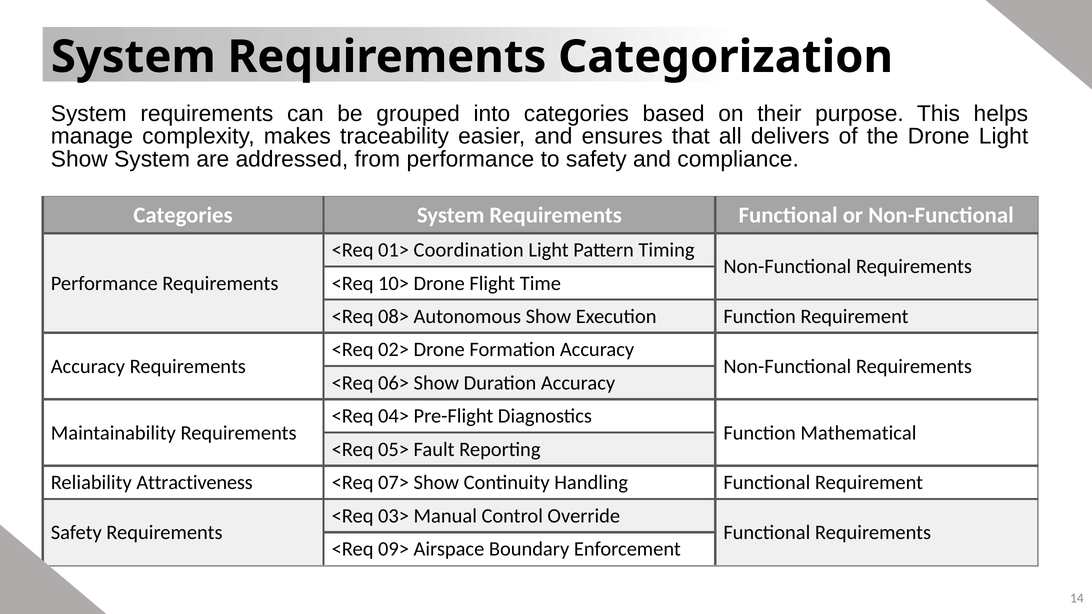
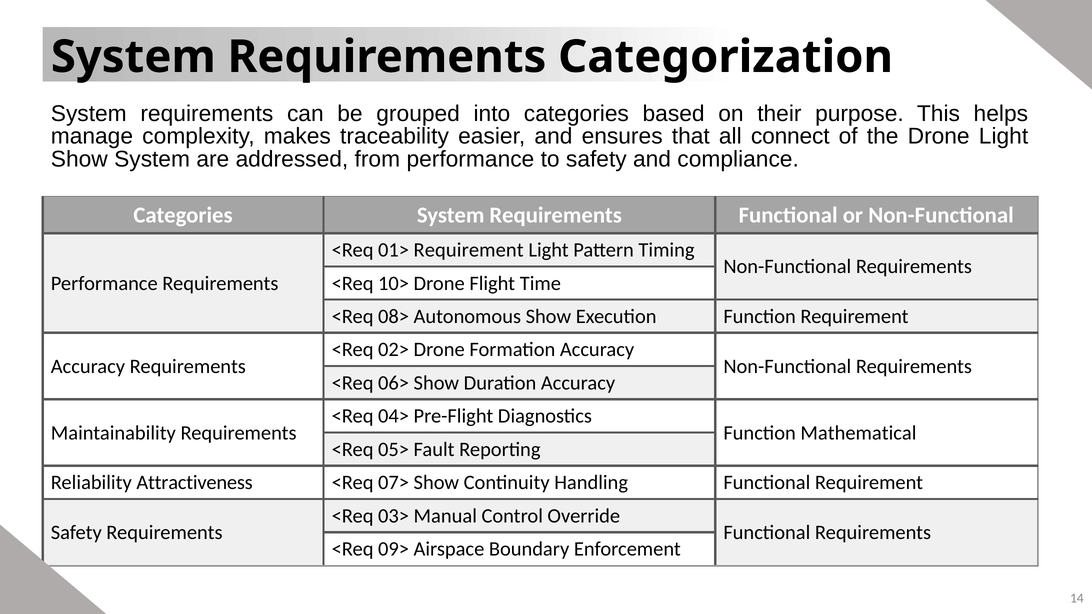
delivers: delivers -> connect
01> Coordination: Coordination -> Requirement
